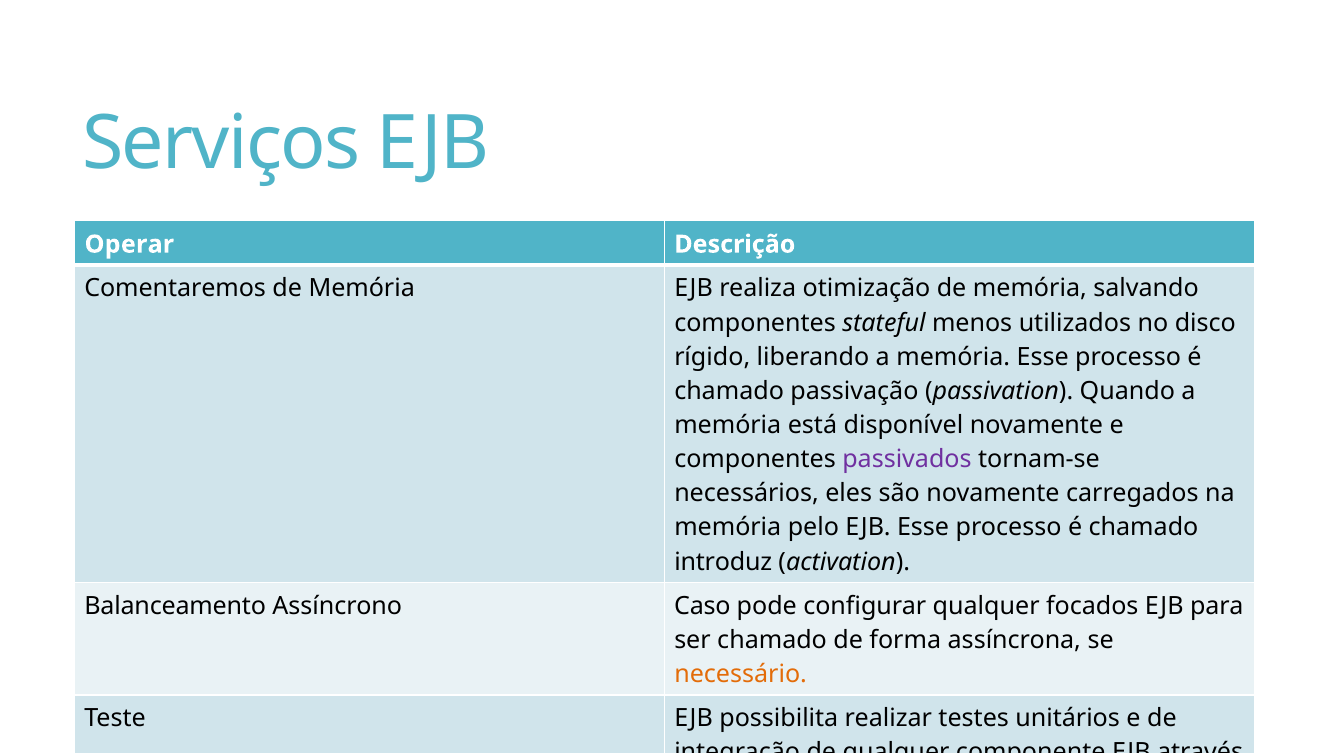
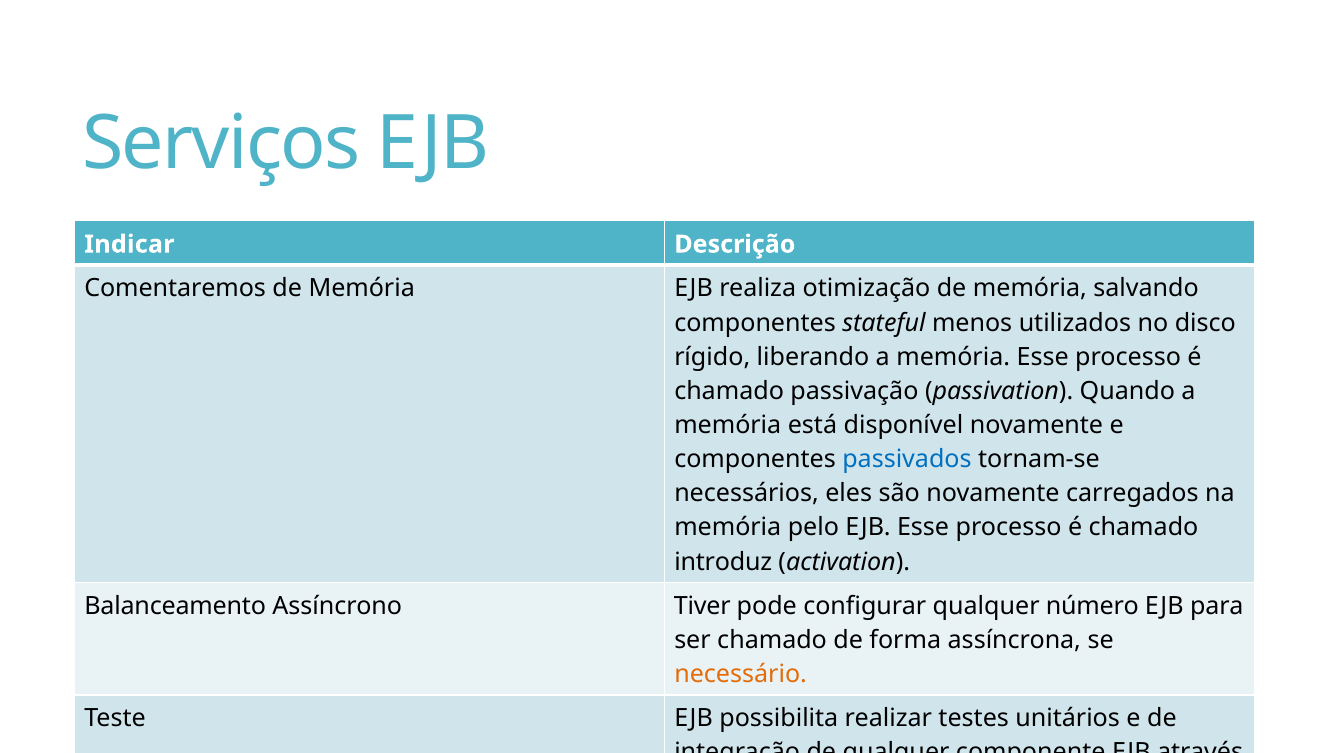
Operar: Operar -> Indicar
passivados colour: purple -> blue
Caso: Caso -> Tiver
focados: focados -> número
